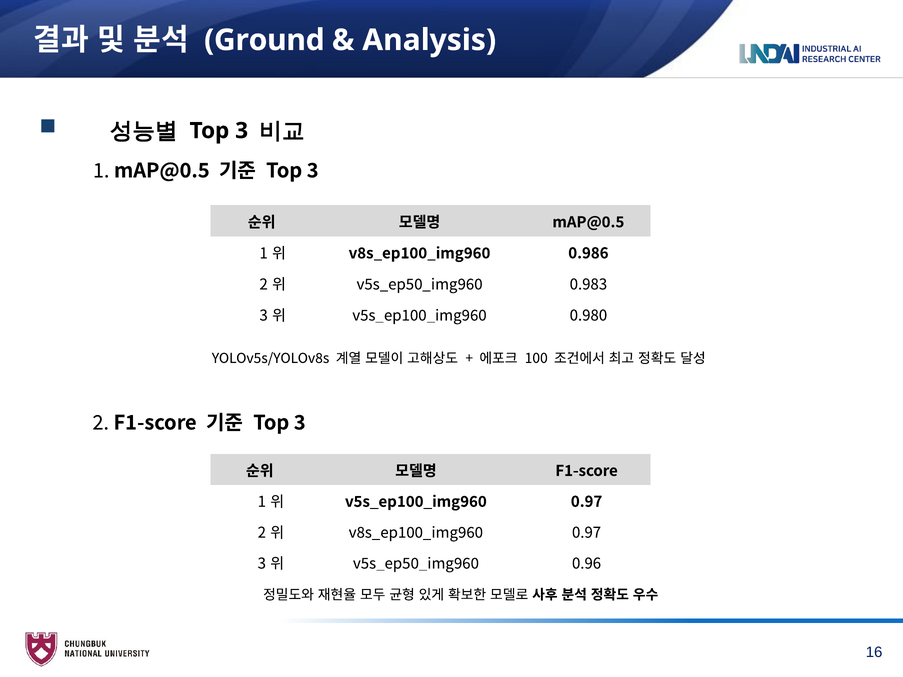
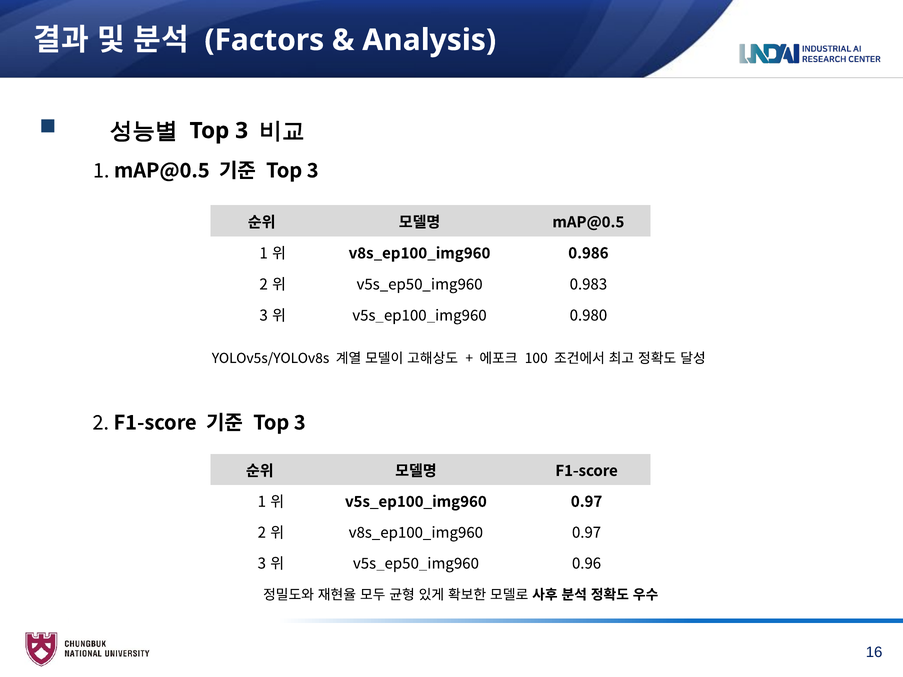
Ground: Ground -> Factors
